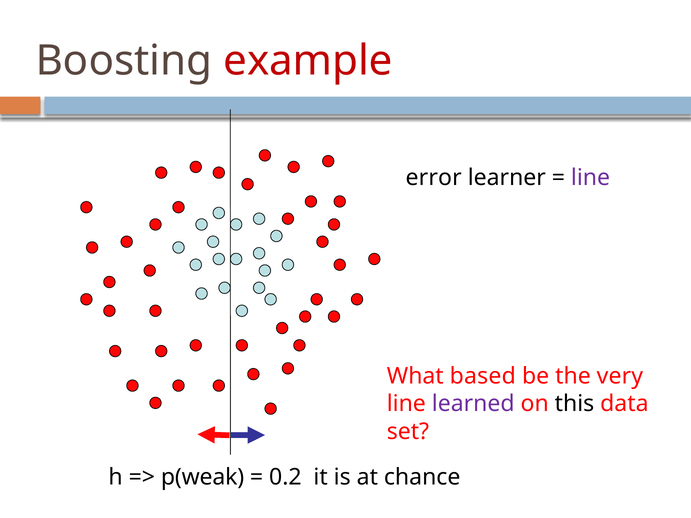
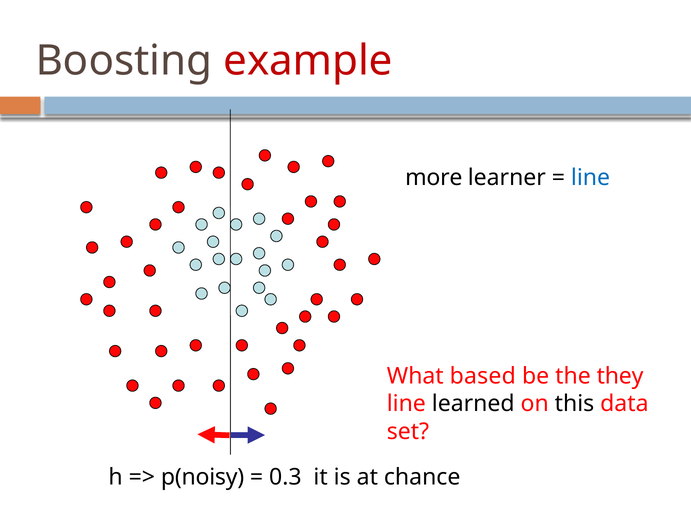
error: error -> more
line at (591, 178) colour: purple -> blue
very: very -> they
learned colour: purple -> black
p(weak: p(weak -> p(noisy
0.2: 0.2 -> 0.3
